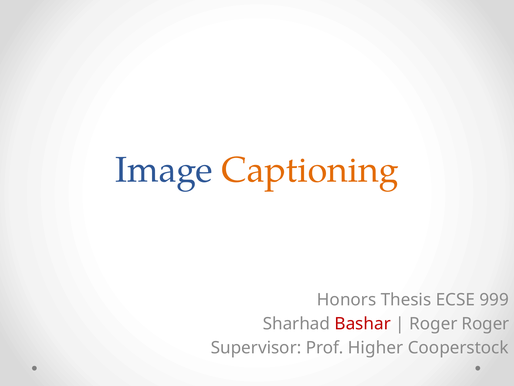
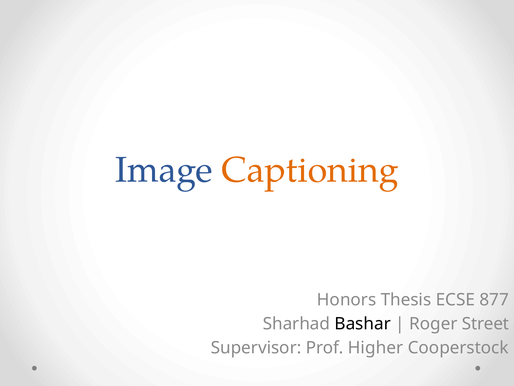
999: 999 -> 877
Bashar colour: red -> black
Roger Roger: Roger -> Street
